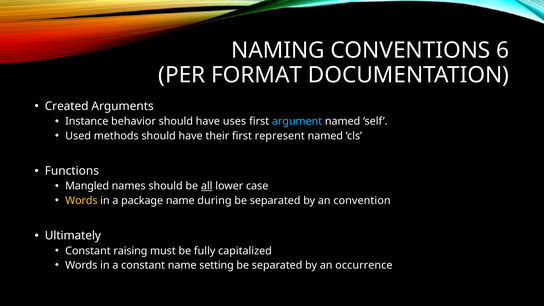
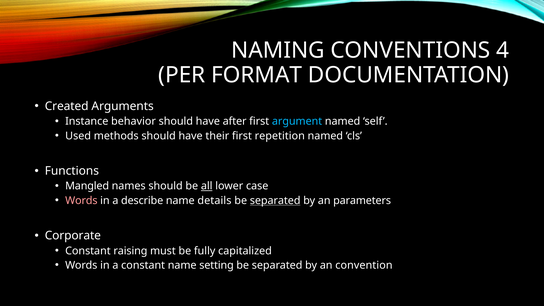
6: 6 -> 4
uses: uses -> after
represent: represent -> repetition
Words at (81, 201) colour: yellow -> pink
package: package -> describe
during: during -> details
separated at (275, 201) underline: none -> present
convention: convention -> parameters
Ultimately: Ultimately -> Corporate
occurrence: occurrence -> convention
